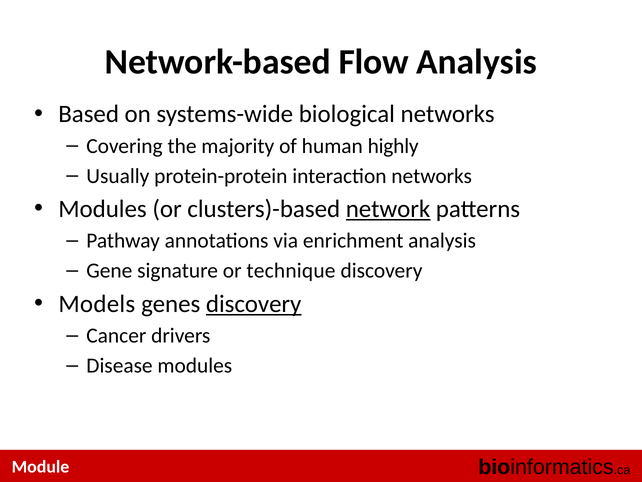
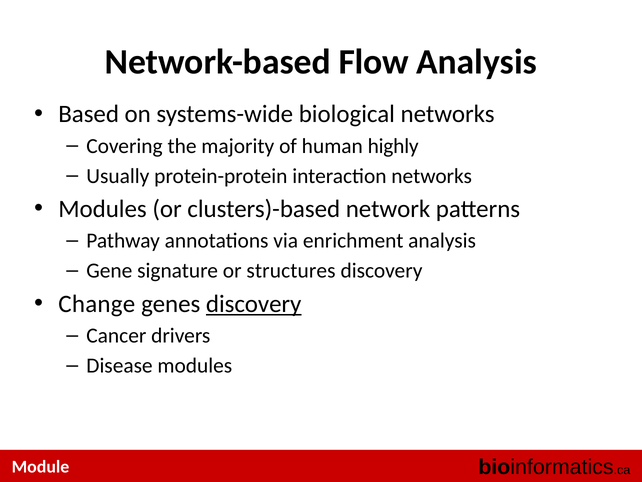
network underline: present -> none
technique: technique -> structures
Models: Models -> Change
